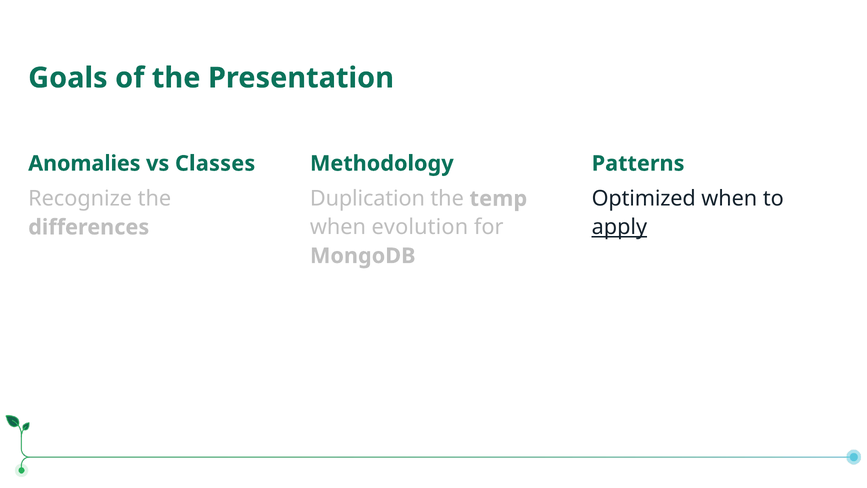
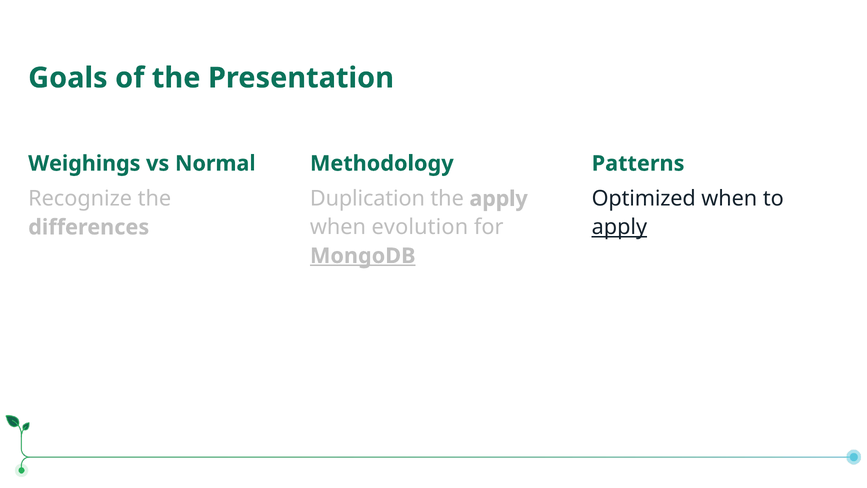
Anomalies: Anomalies -> Weighings
Classes: Classes -> Normal
the temp: temp -> apply
MongoDB underline: none -> present
